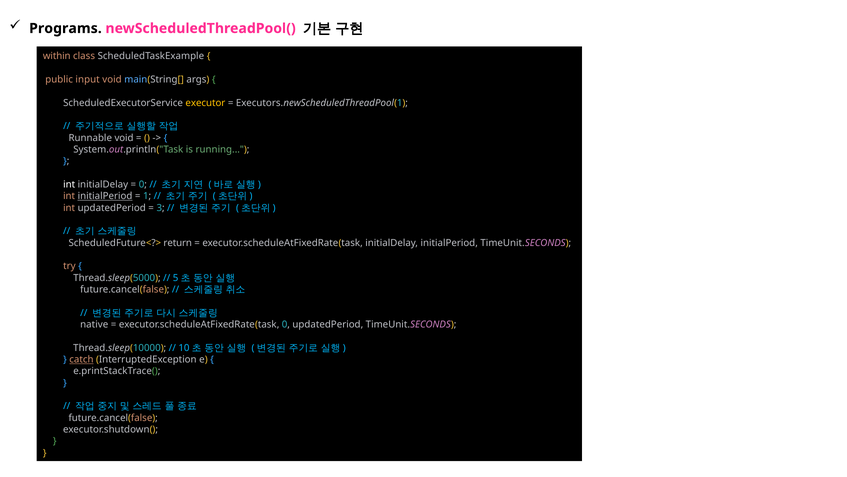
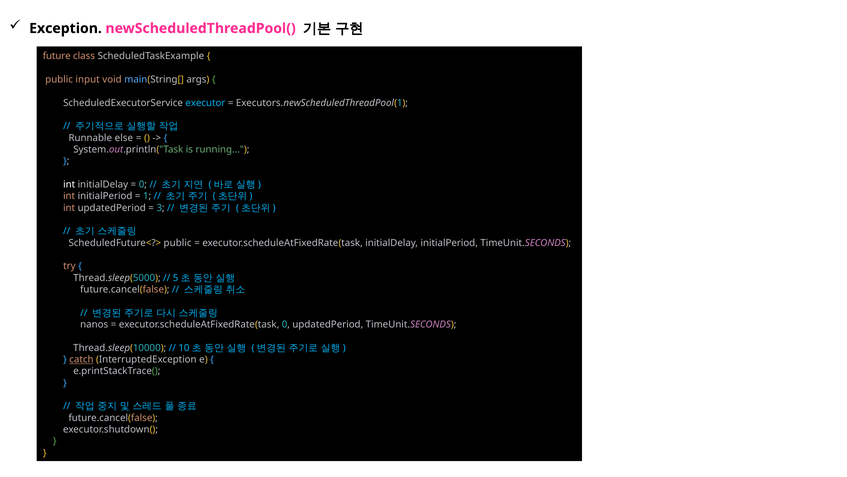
Programs: Programs -> Exception
within: within -> future
executor colour: yellow -> light blue
Runnable void: void -> else
initialPeriod at (105, 196) underline: present -> none
ScheduledFuture<?> return: return -> public
native: native -> nanos
